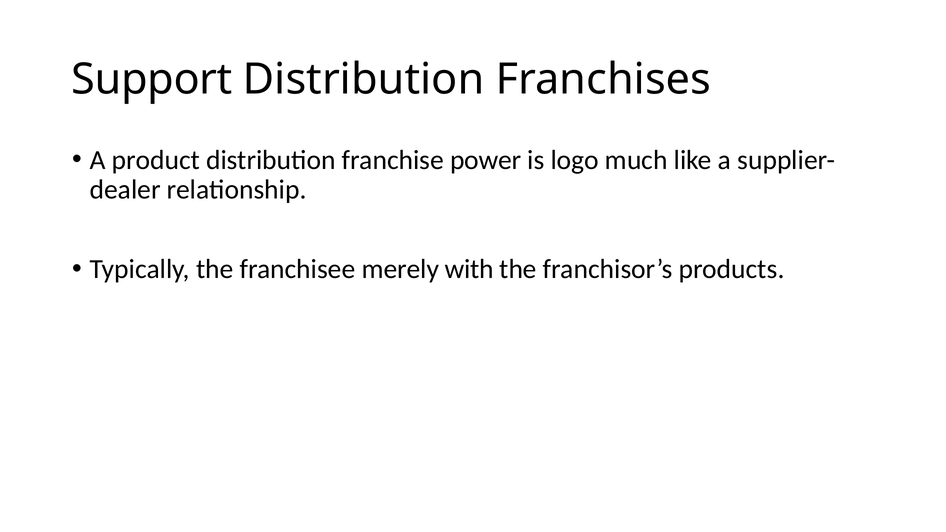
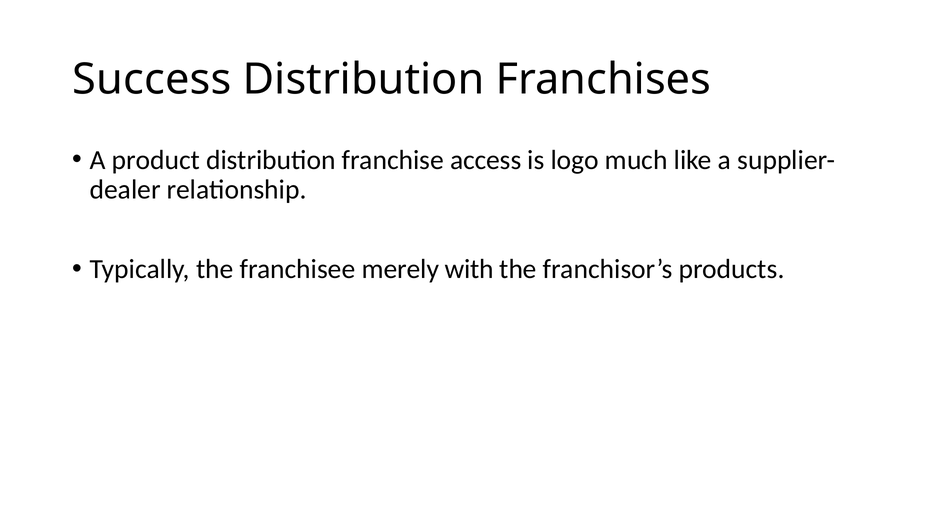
Support: Support -> Success
power: power -> access
